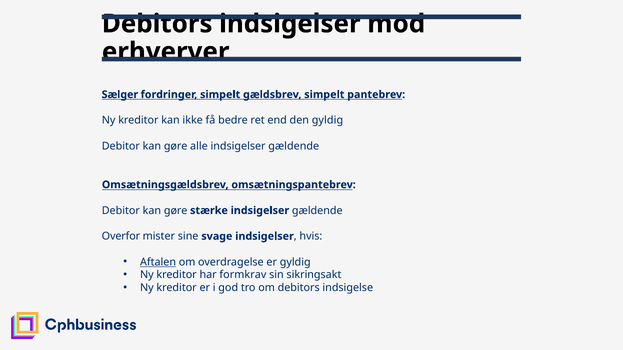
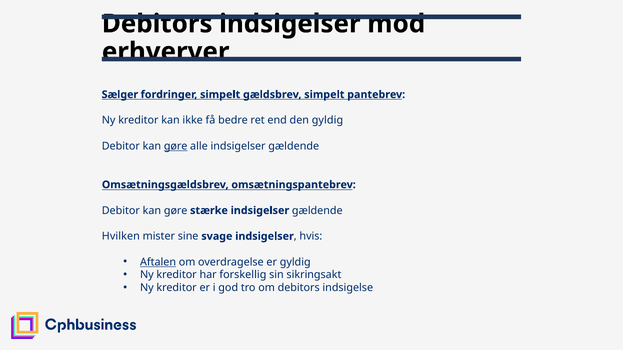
gøre at (176, 146) underline: none -> present
Overfor: Overfor -> Hvilken
formkrav: formkrav -> forskellig
